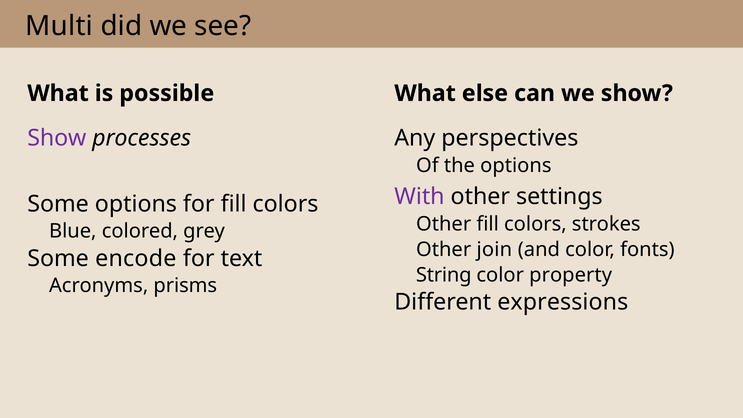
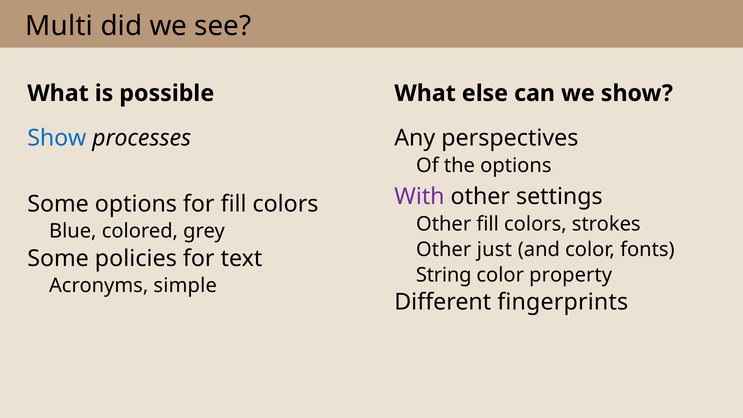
Show at (57, 138) colour: purple -> blue
join: join -> just
encode: encode -> policies
prisms: prisms -> simple
expressions: expressions -> fingerprints
